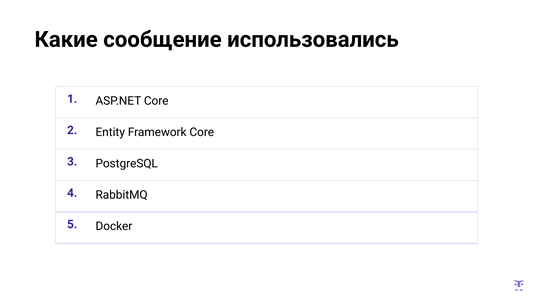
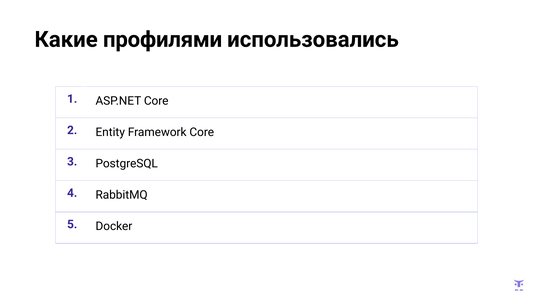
сообщение: сообщение -> профилями
